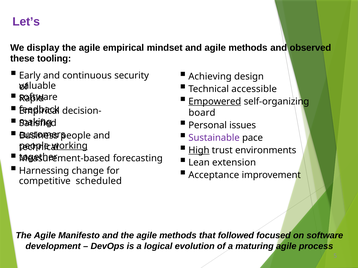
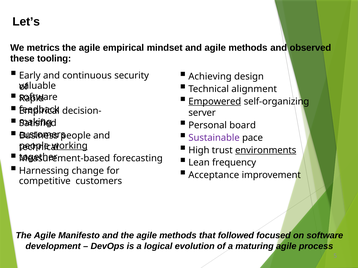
Let’s colour: purple -> black
display: display -> metrics
accessible: accessible -> alignment
board: board -> server
issues: issues -> board
High underline: present -> none
environments underline: none -> present
extension: extension -> frequency
competitive scheduled: scheduled -> customers
